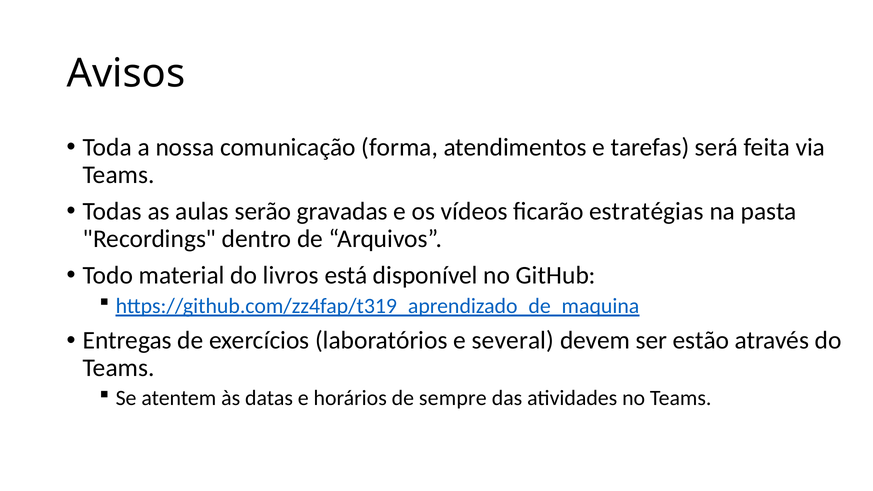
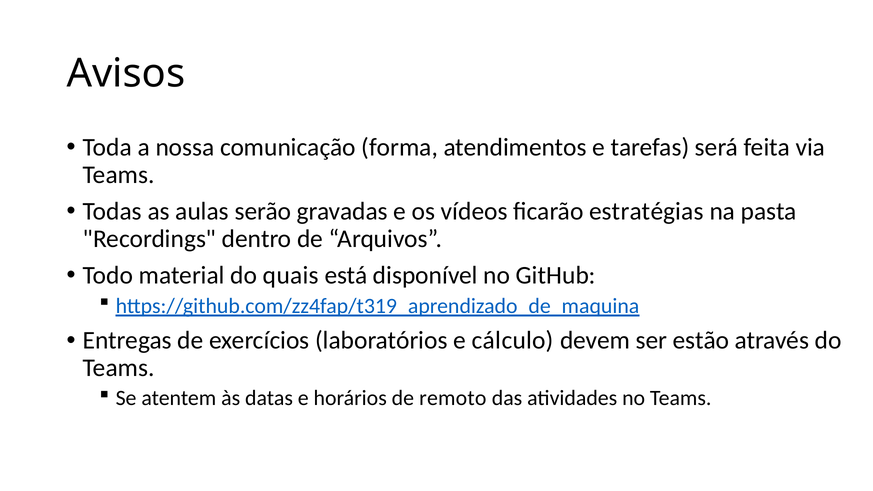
livros: livros -> quais
several: several -> cálculo
sempre: sempre -> remoto
